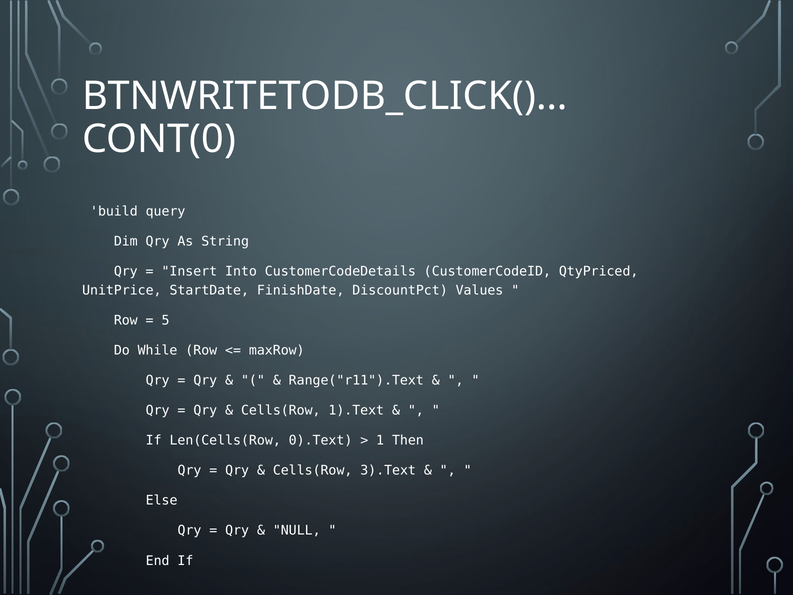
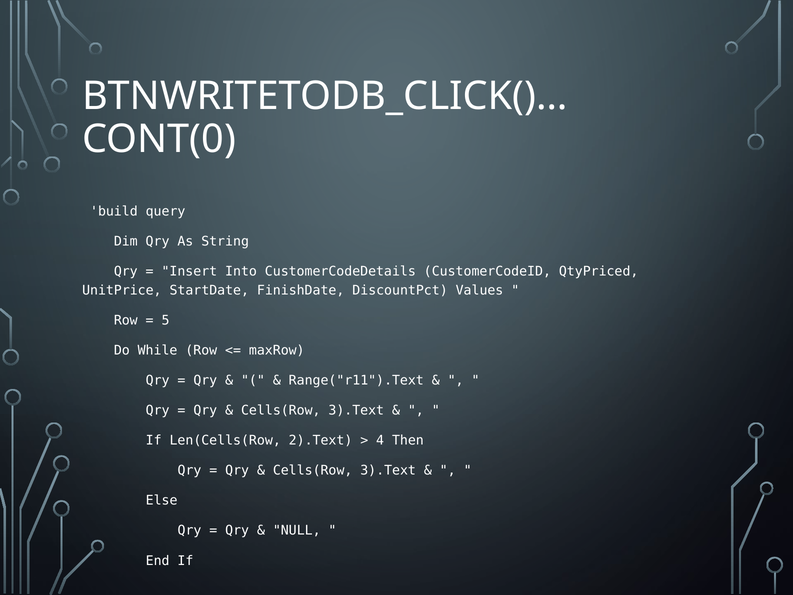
1).Text at (356, 410): 1).Text -> 3).Text
0).Text: 0).Text -> 2).Text
1: 1 -> 4
